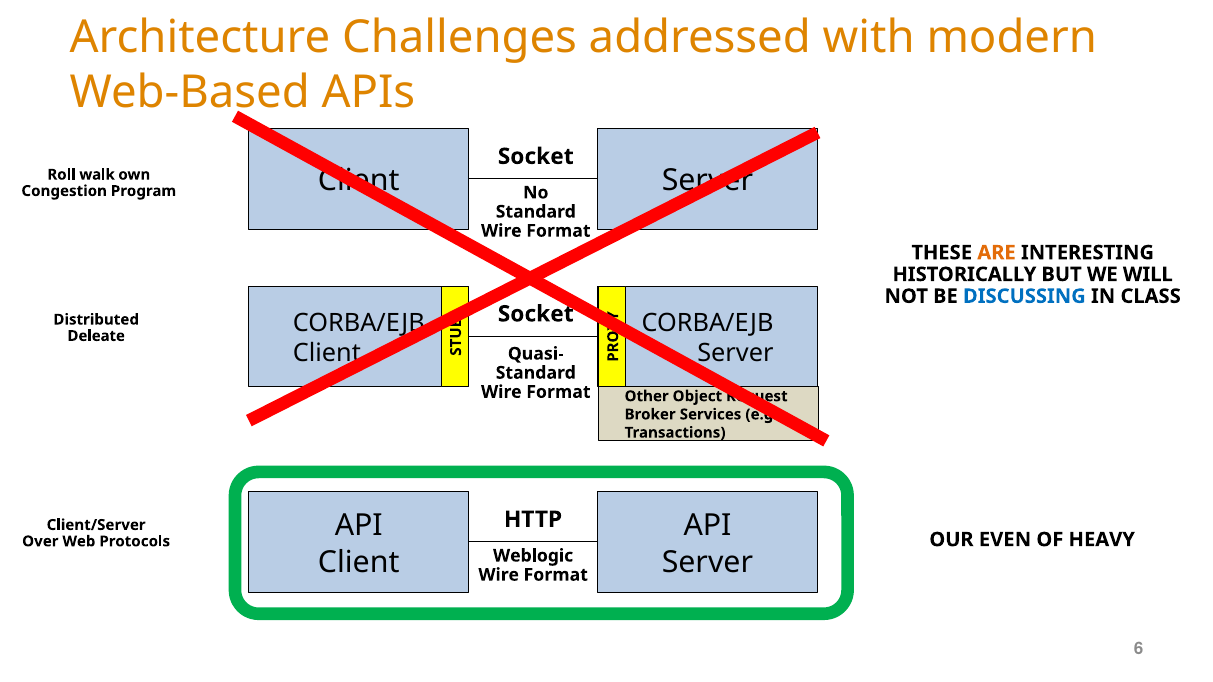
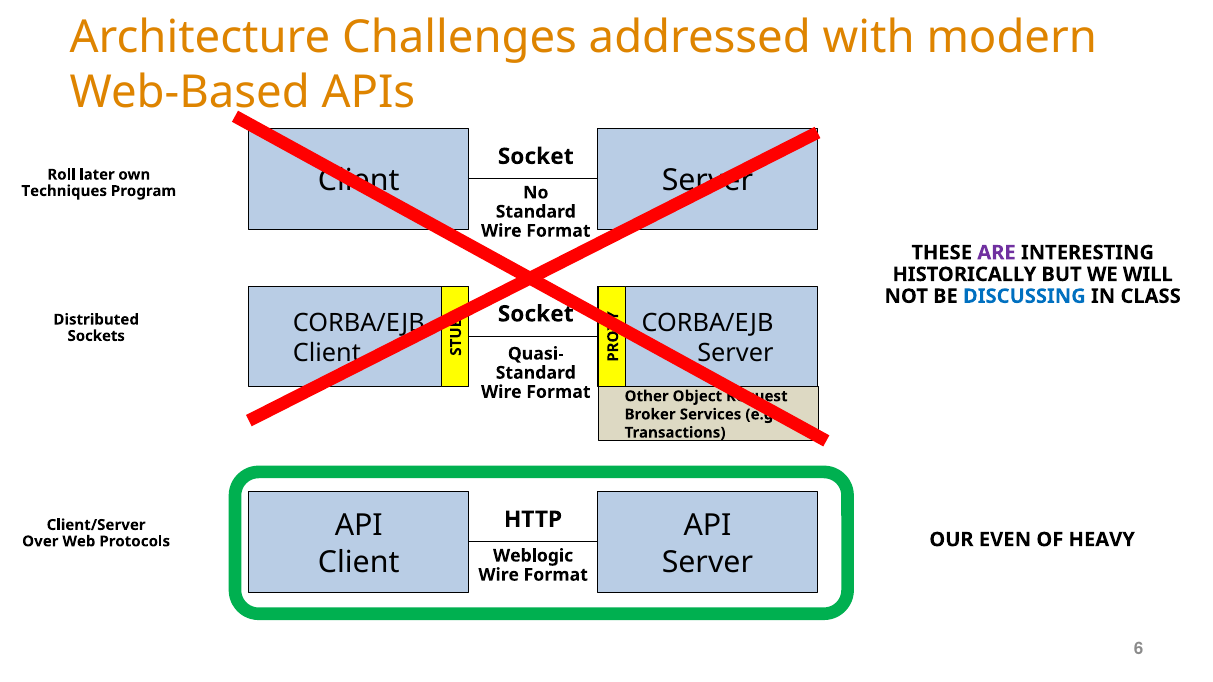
walk: walk -> later
Congestion: Congestion -> Techniques
ARE colour: orange -> purple
Deleate: Deleate -> Sockets
